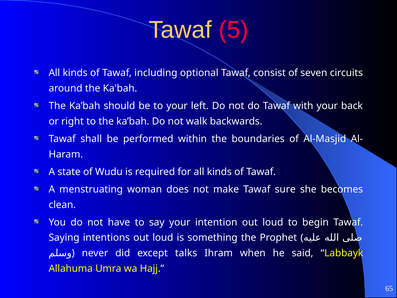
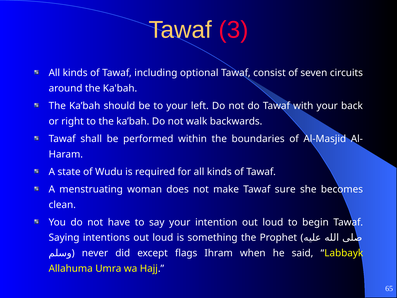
5: 5 -> 3
talks: talks -> flags
